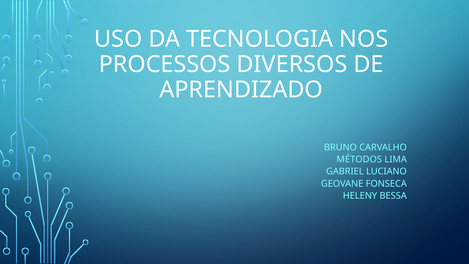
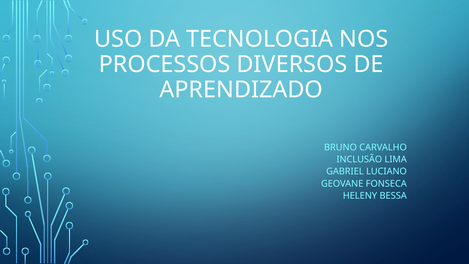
MÉTODOS: MÉTODOS -> INCLUSÃO
